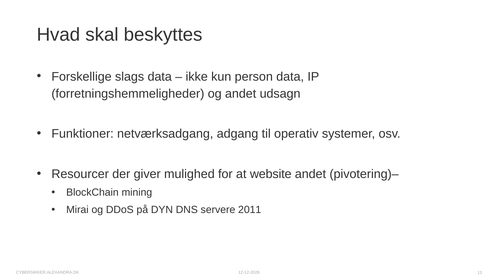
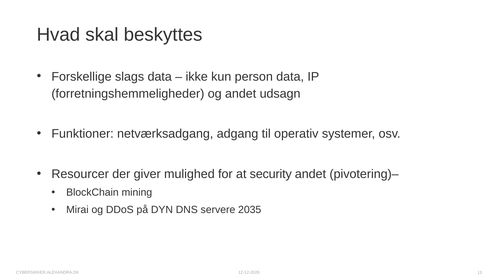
website: website -> security
2011: 2011 -> 2035
